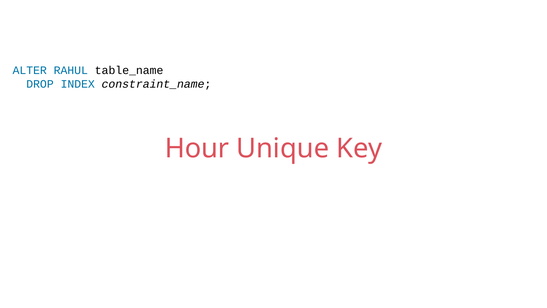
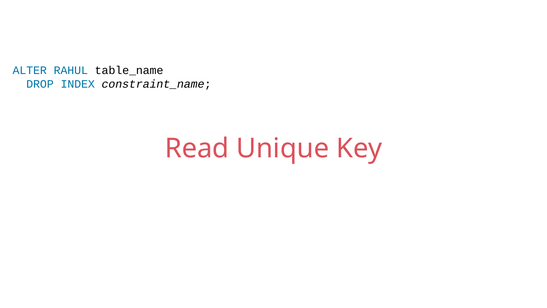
Hour: Hour -> Read
